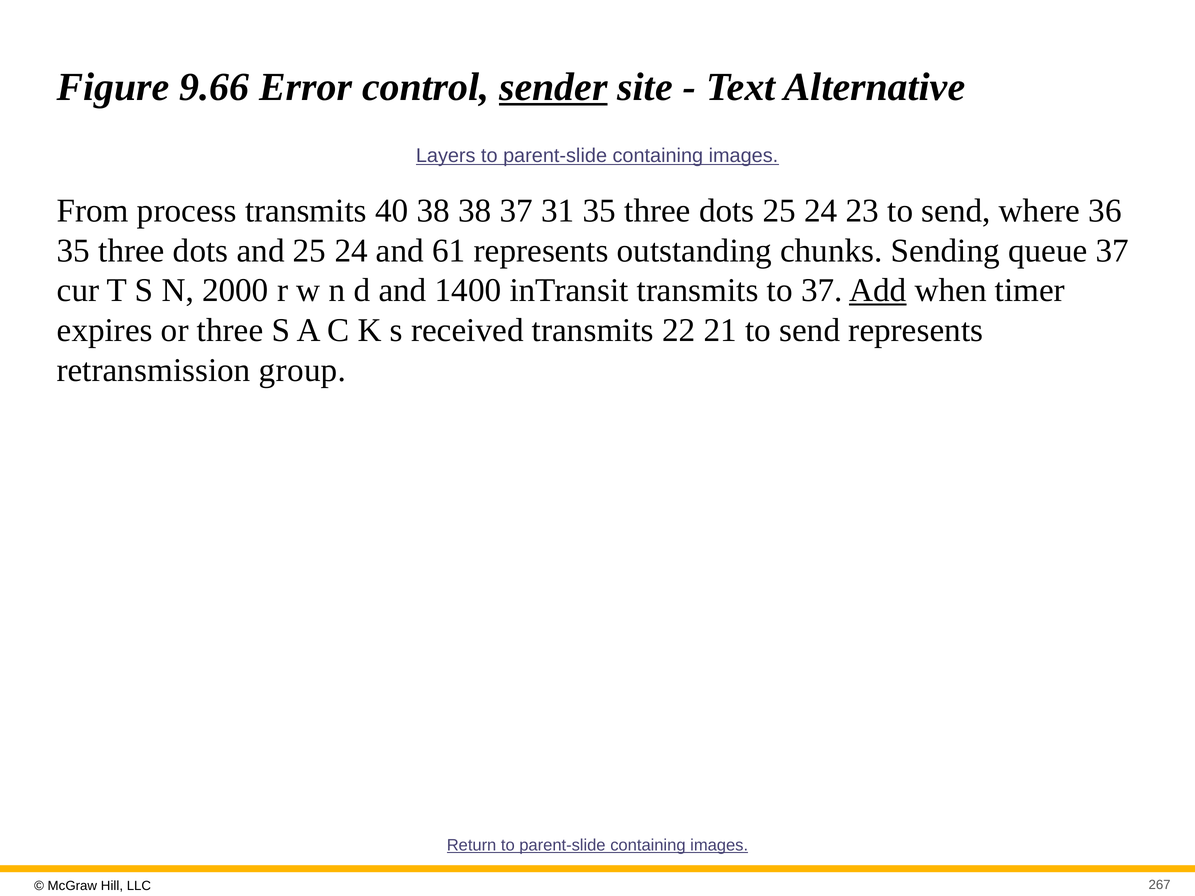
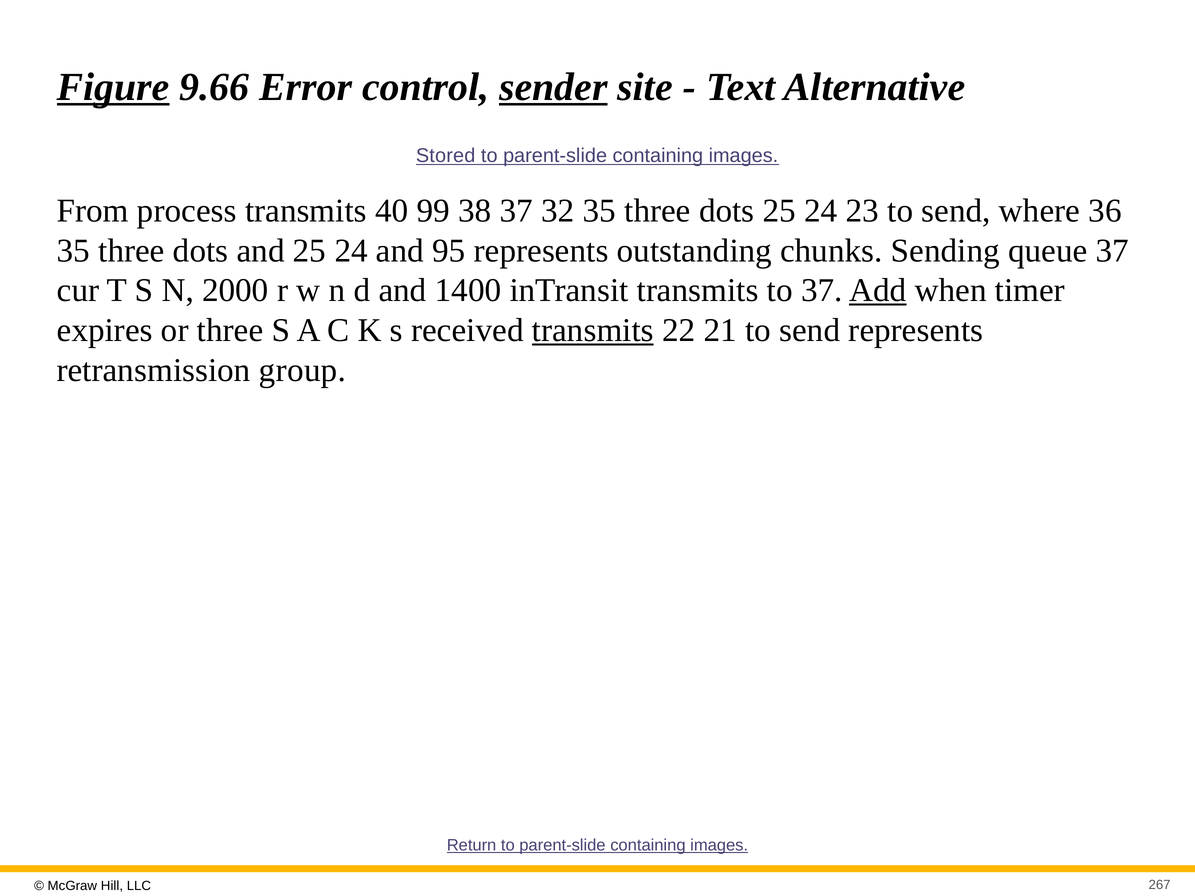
Figure underline: none -> present
Layers: Layers -> Stored
40 38: 38 -> 99
31: 31 -> 32
61: 61 -> 95
transmits at (593, 330) underline: none -> present
